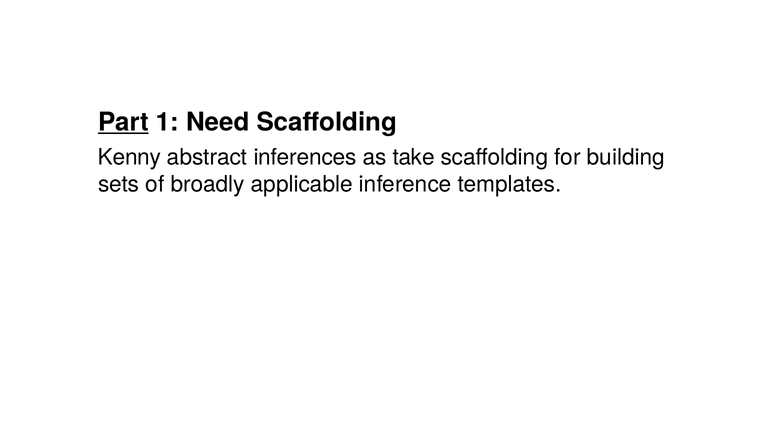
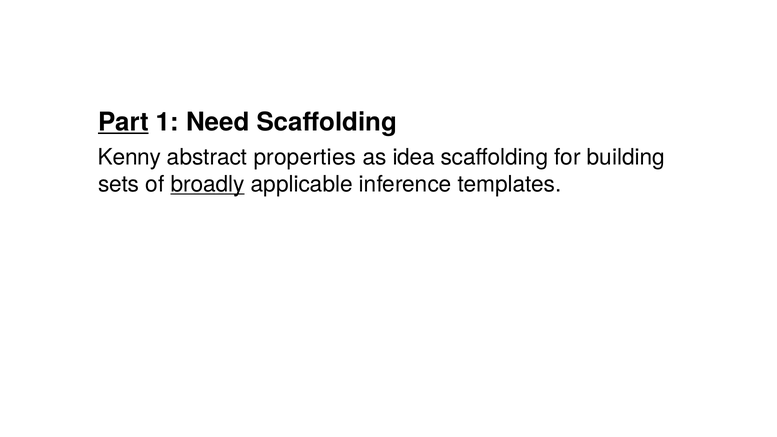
inferences: inferences -> properties
take: take -> idea
broadly underline: none -> present
